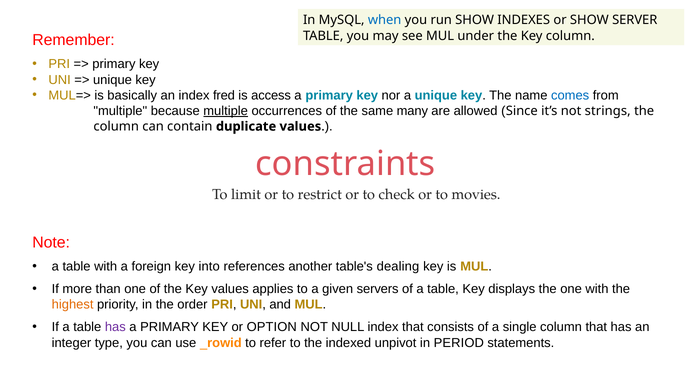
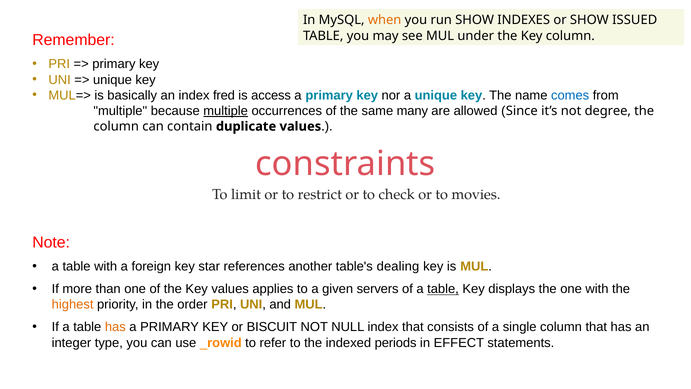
when colour: blue -> orange
SERVER: SERVER -> ISSUED
strings: strings -> degree
into: into -> star
table at (443, 289) underline: none -> present
has at (115, 327) colour: purple -> orange
OPTION: OPTION -> BISCUIT
unpivot: unpivot -> periods
PERIOD: PERIOD -> EFFECT
